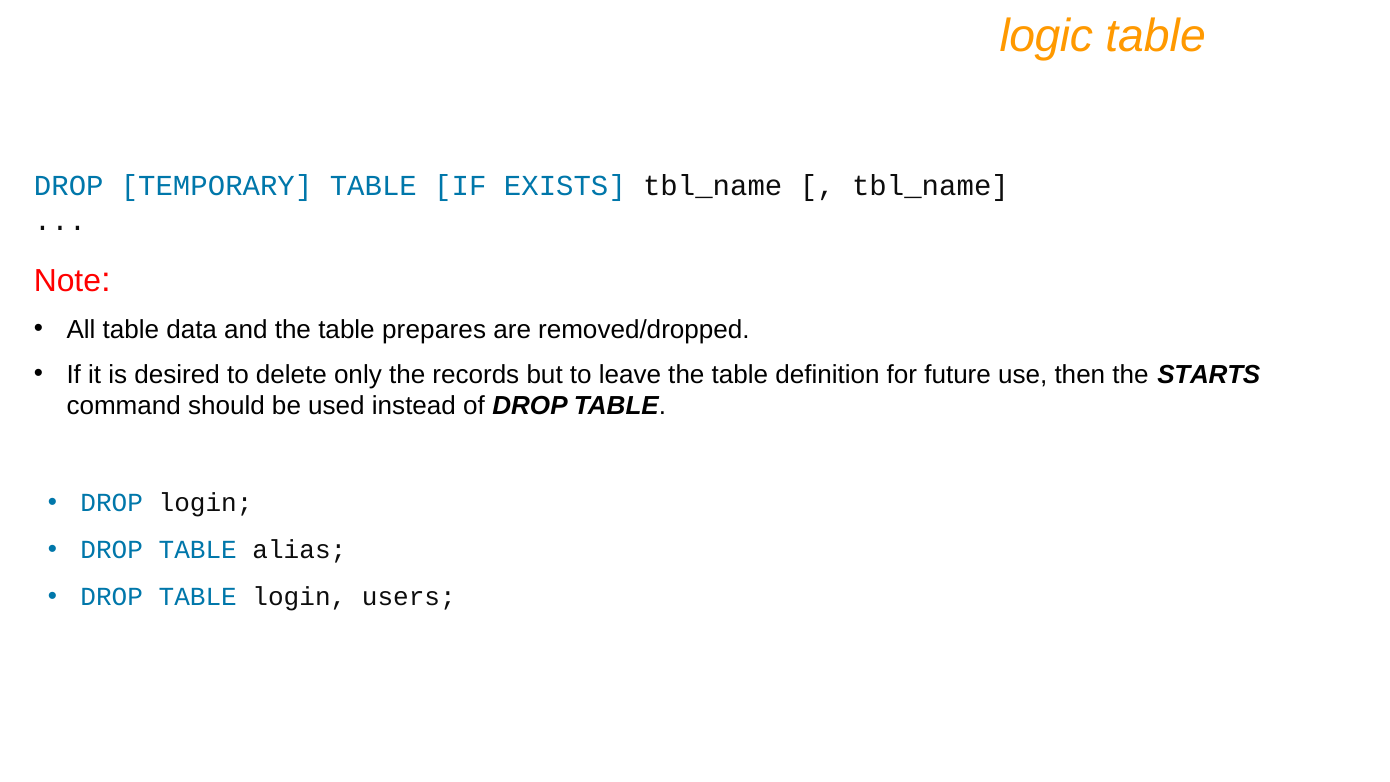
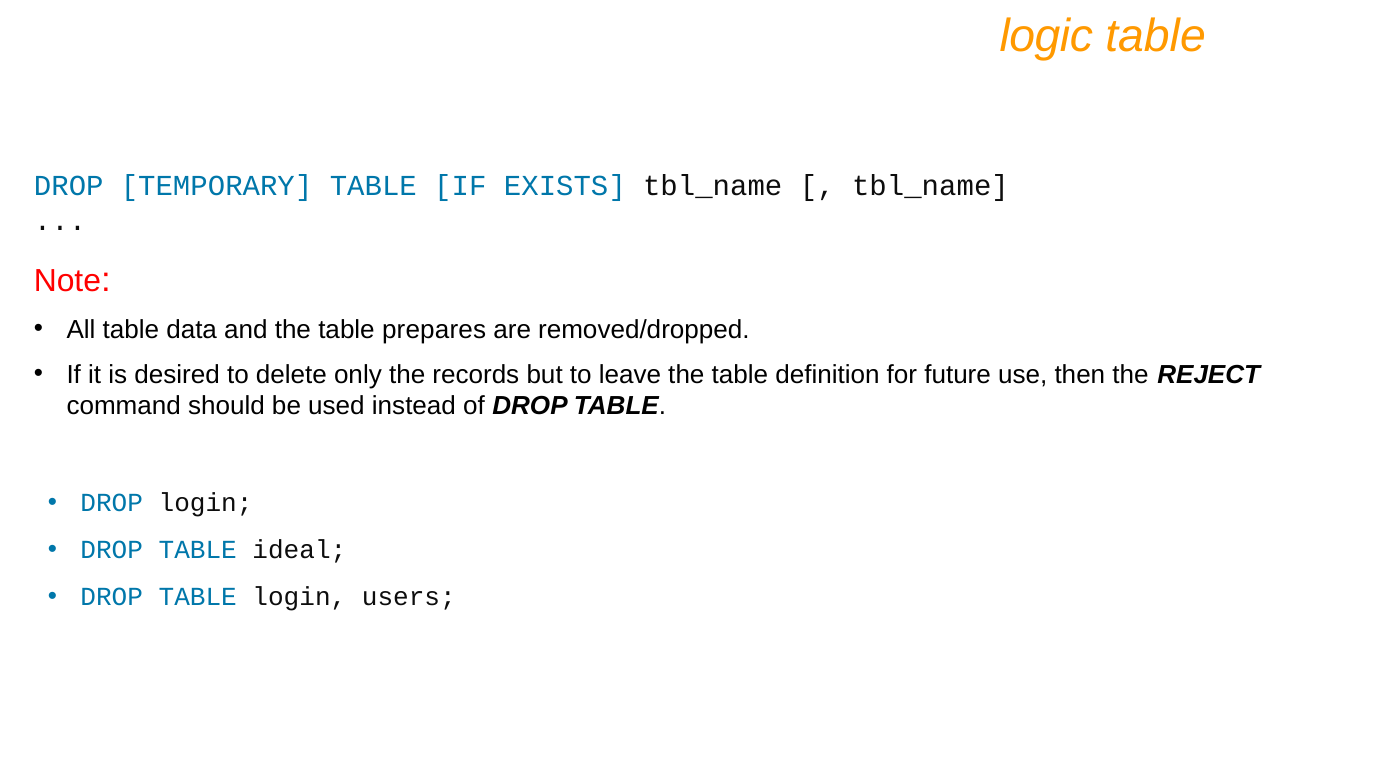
STARTS: STARTS -> REJECT
alias: alias -> ideal
